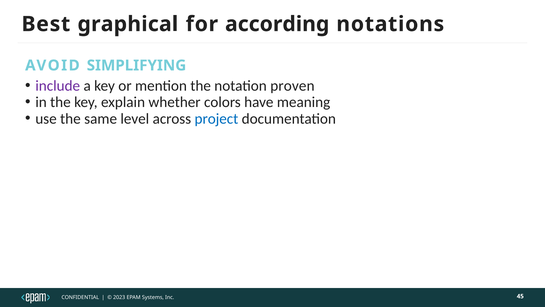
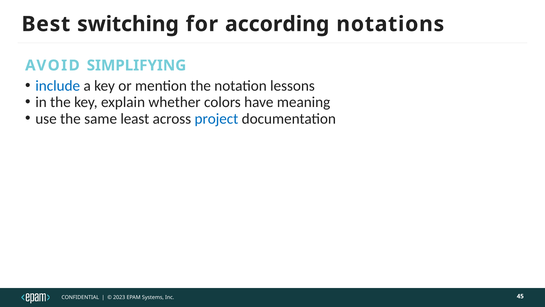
graphical: graphical -> switching
include colour: purple -> blue
proven: proven -> lessons
level: level -> least
